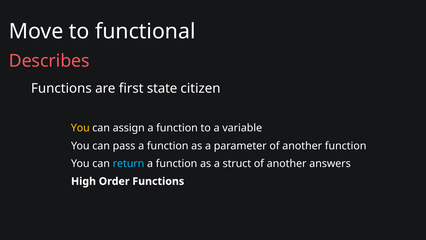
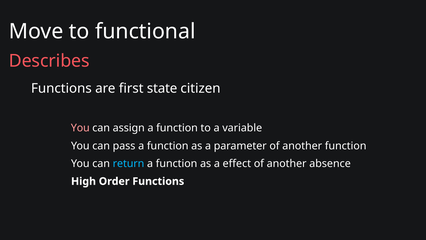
You at (80, 128) colour: yellow -> pink
struct: struct -> effect
answers: answers -> absence
